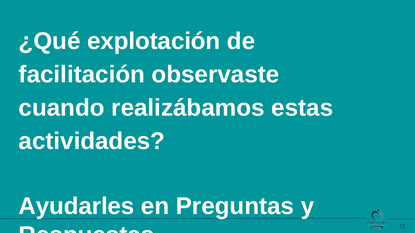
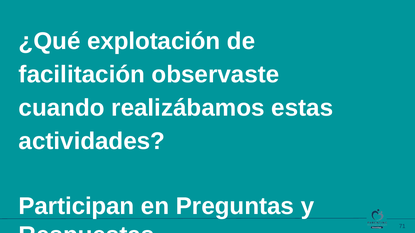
Ayudarles: Ayudarles -> Participan
